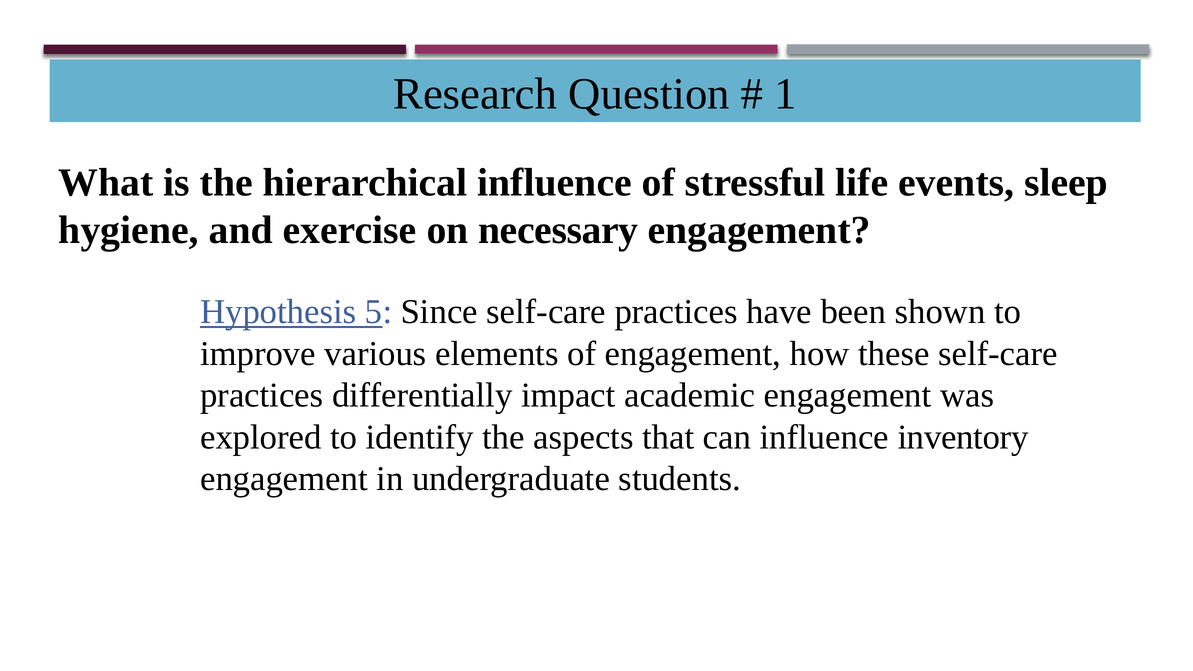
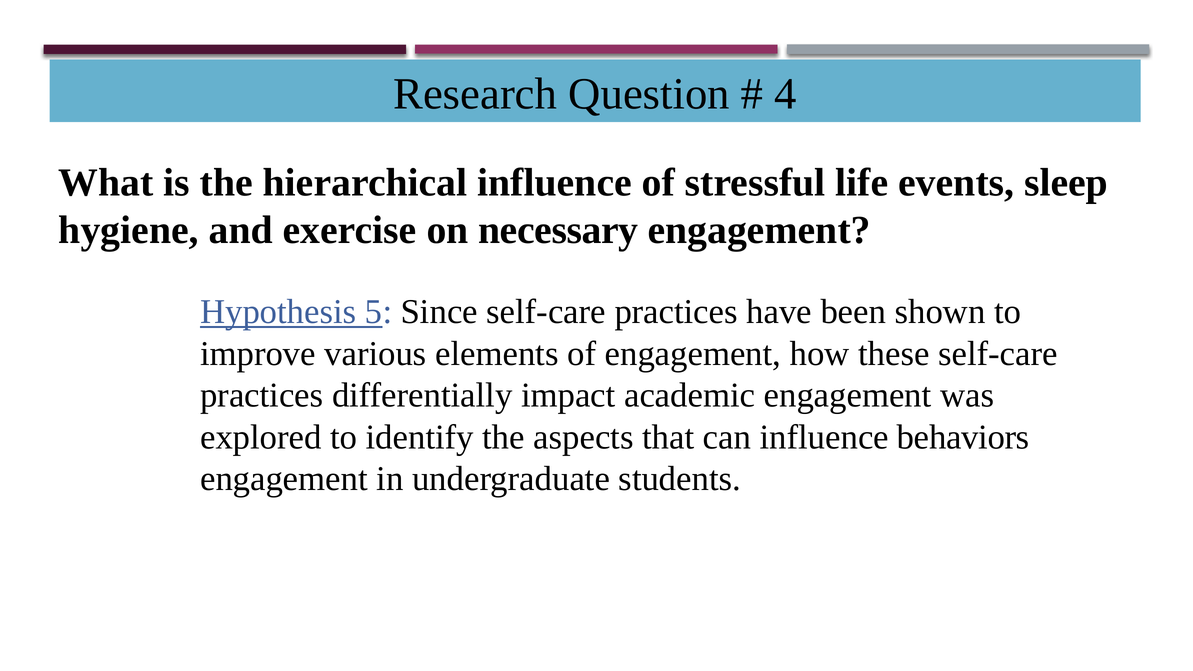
1: 1 -> 4
inventory: inventory -> behaviors
